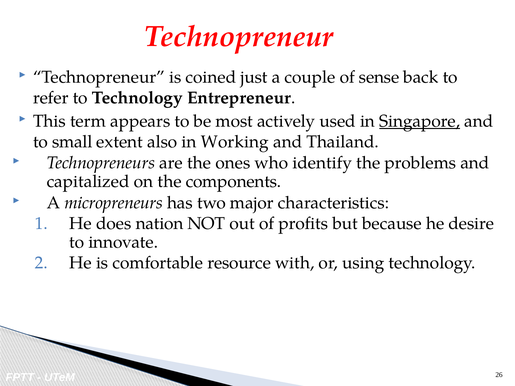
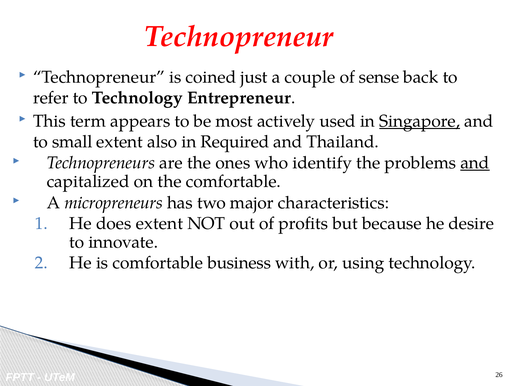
Working: Working -> Required
and at (475, 163) underline: none -> present
the components: components -> comfortable
does nation: nation -> extent
resource: resource -> business
